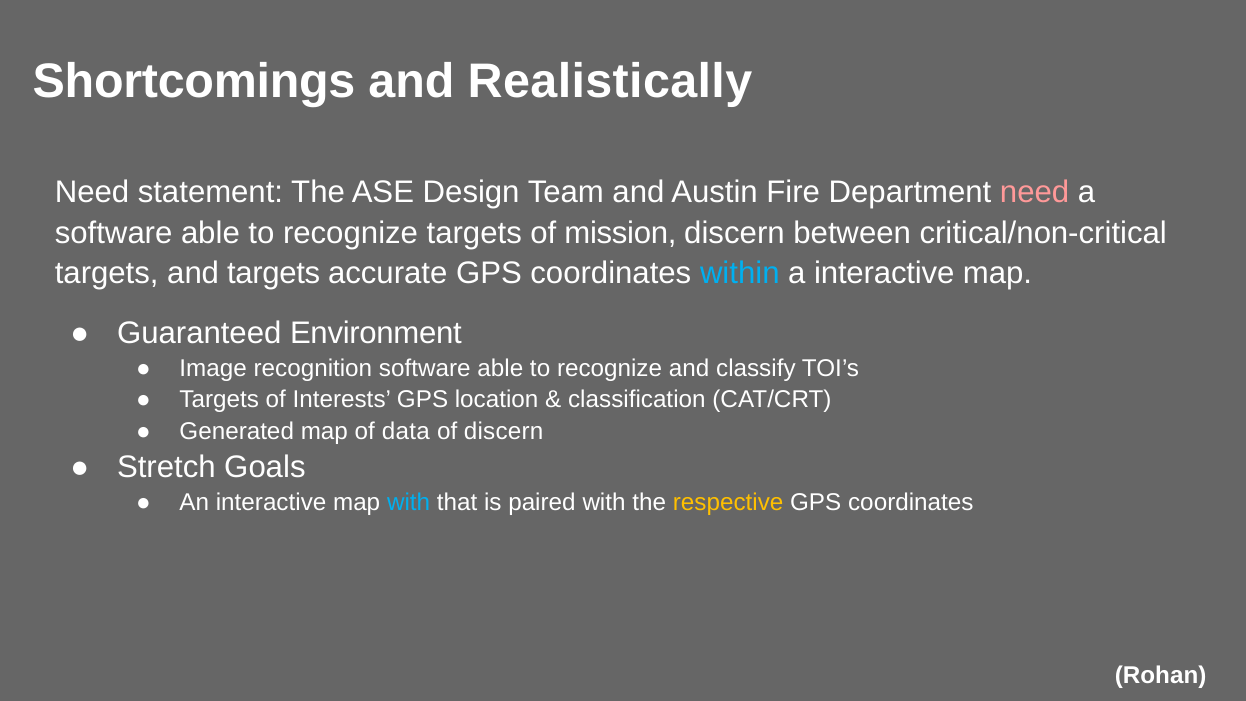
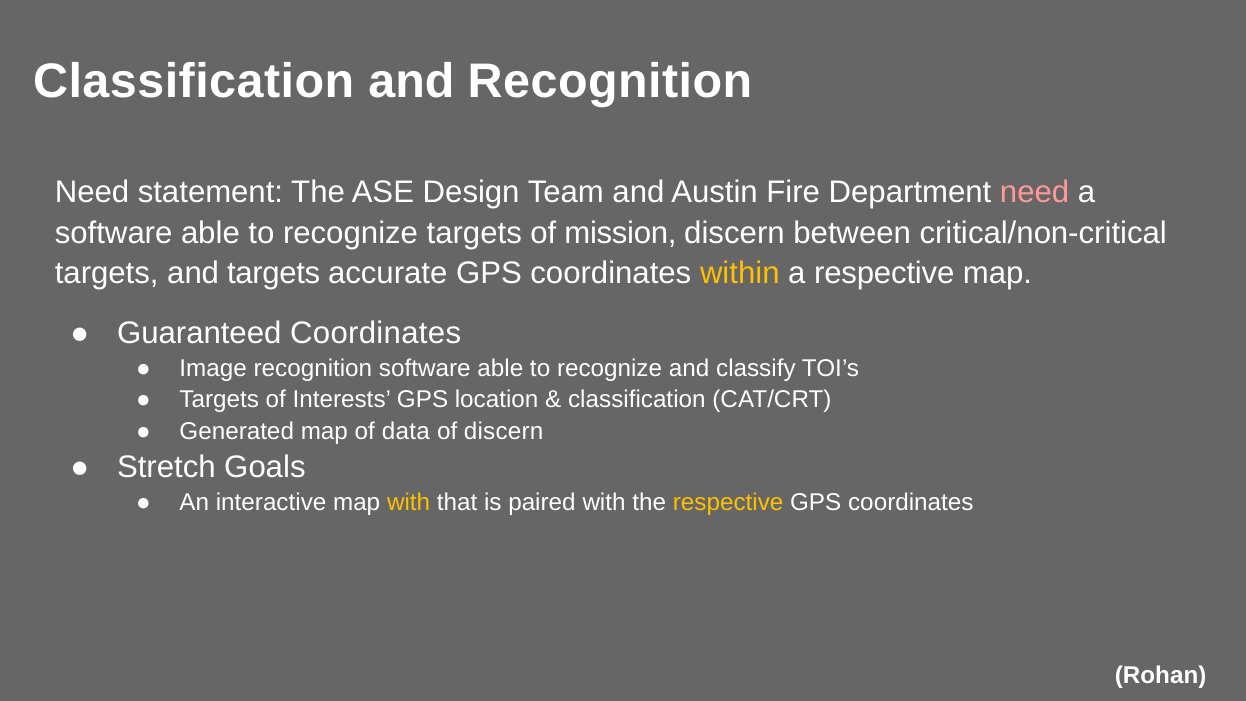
Shortcomings at (194, 81): Shortcomings -> Classification
and Realistically: Realistically -> Recognition
within colour: light blue -> yellow
a interactive: interactive -> respective
Guaranteed Environment: Environment -> Coordinates
with at (409, 503) colour: light blue -> yellow
